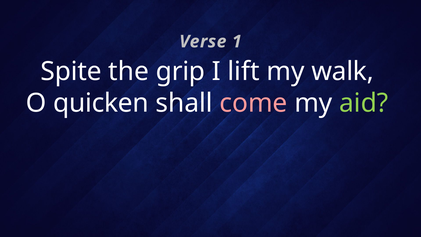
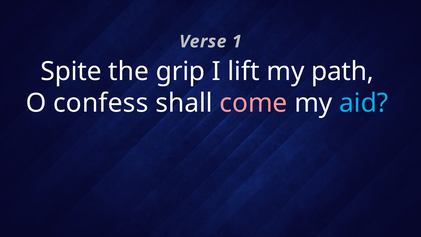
walk: walk -> path
quicken: quicken -> confess
aid colour: light green -> light blue
